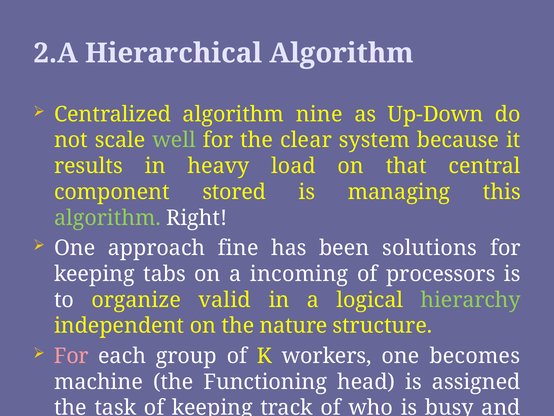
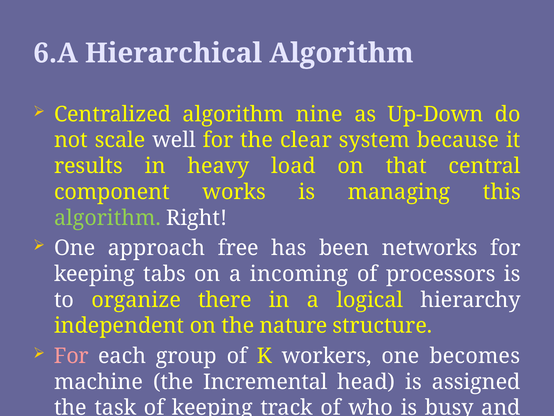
2.A: 2.A -> 6.A
well colour: light green -> white
stored: stored -> works
fine: fine -> free
solutions: solutions -> networks
valid: valid -> there
hierarchy colour: light green -> white
Functioning: Functioning -> Incremental
